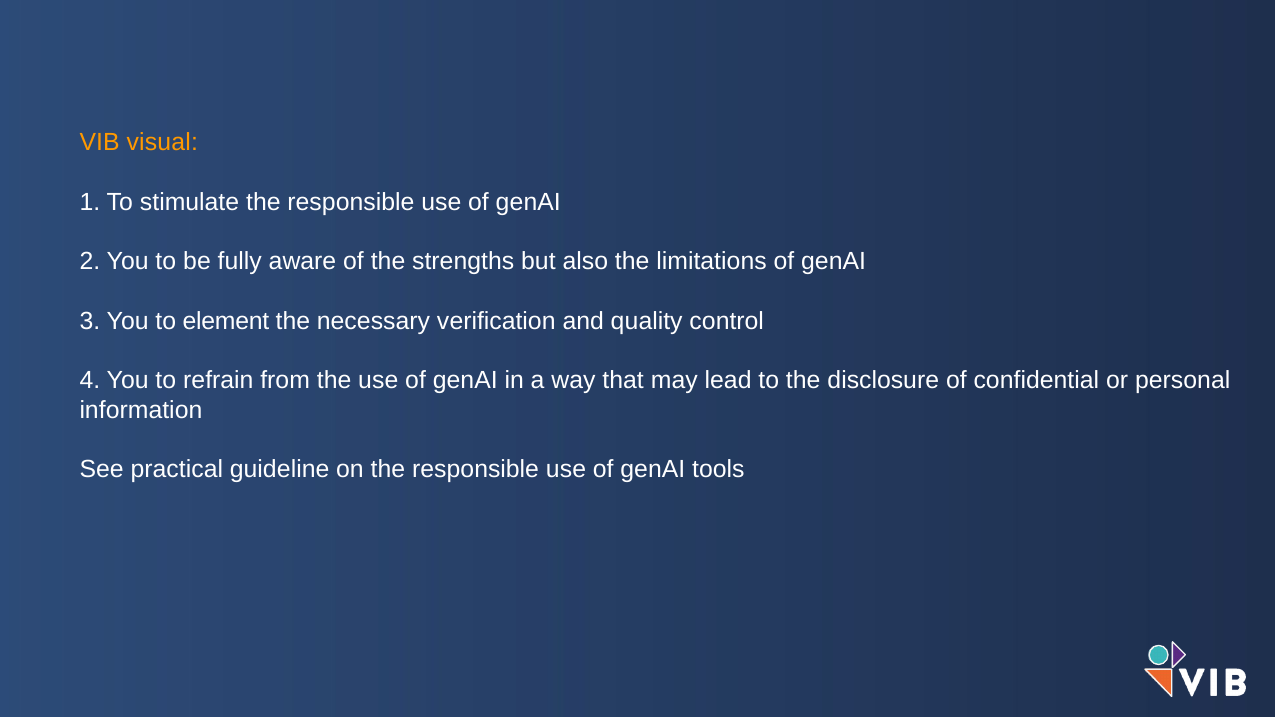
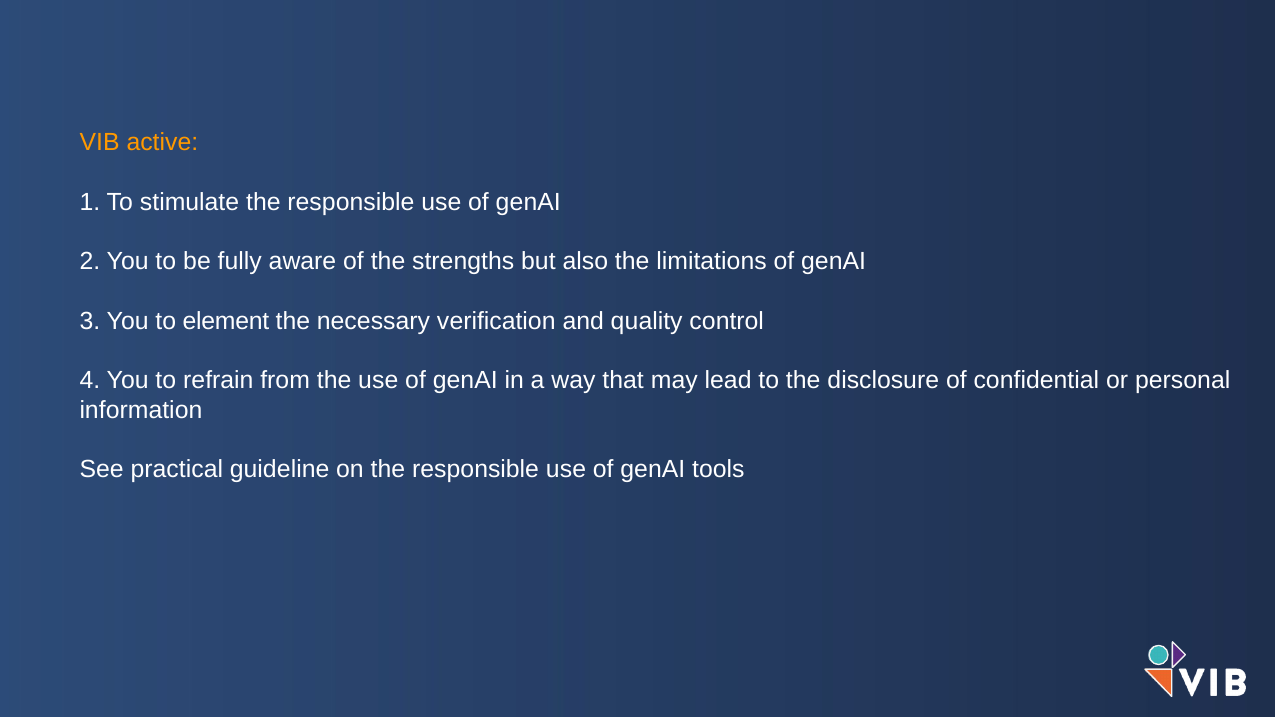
visual: visual -> active
